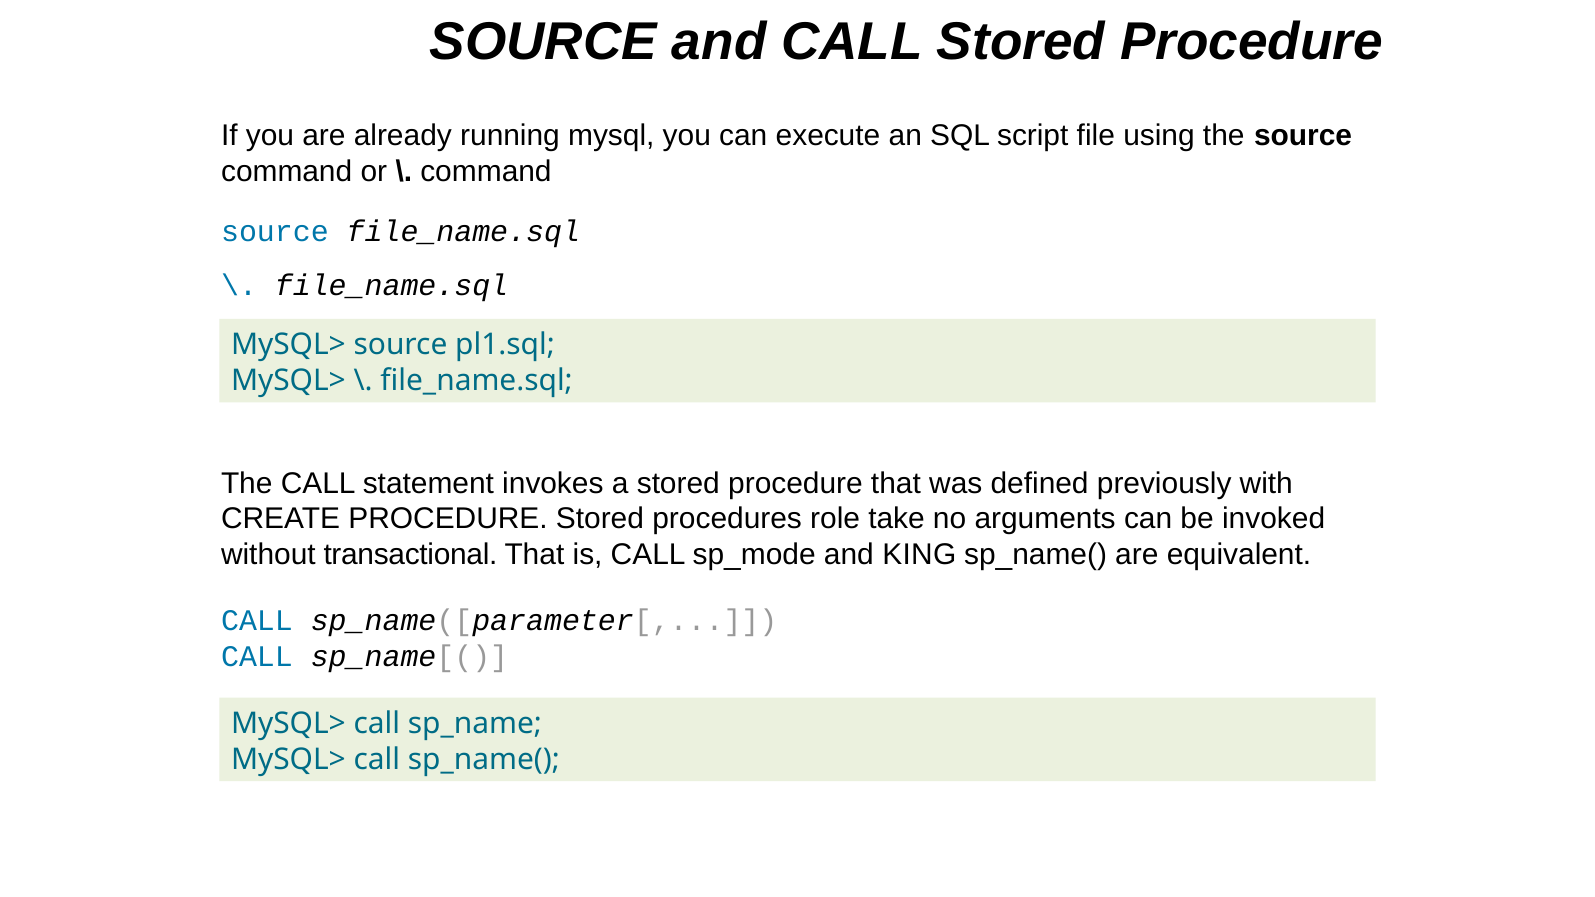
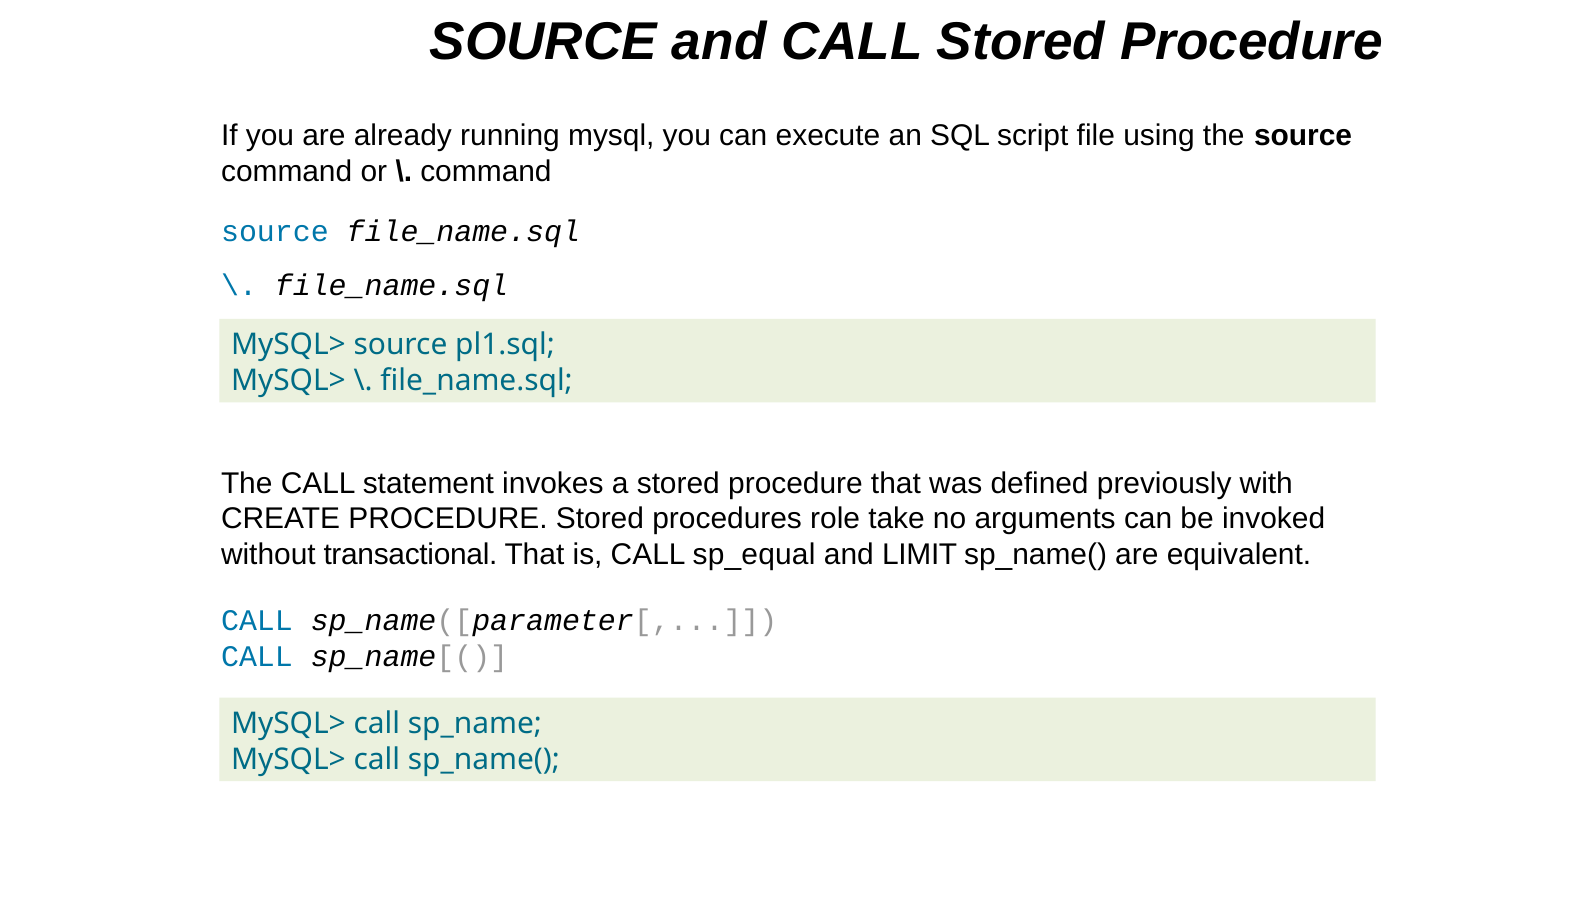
sp_mode: sp_mode -> sp_equal
KING: KING -> LIMIT
